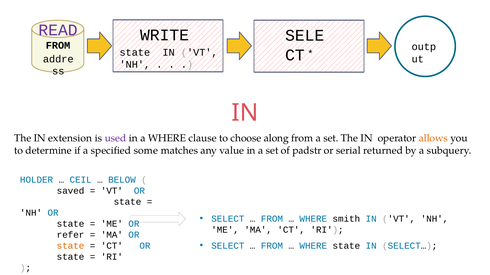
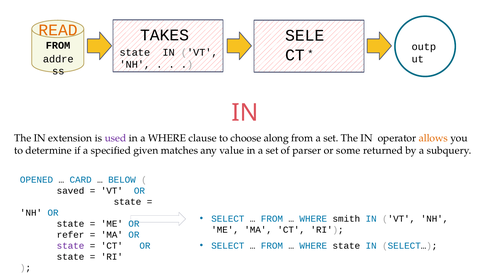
READ colour: purple -> orange
WRITE: WRITE -> TAKES
some: some -> given
padstr: padstr -> parser
serial: serial -> some
HOLDER: HOLDER -> OPENED
CEIL: CEIL -> CARD
state at (71, 246) colour: orange -> purple
